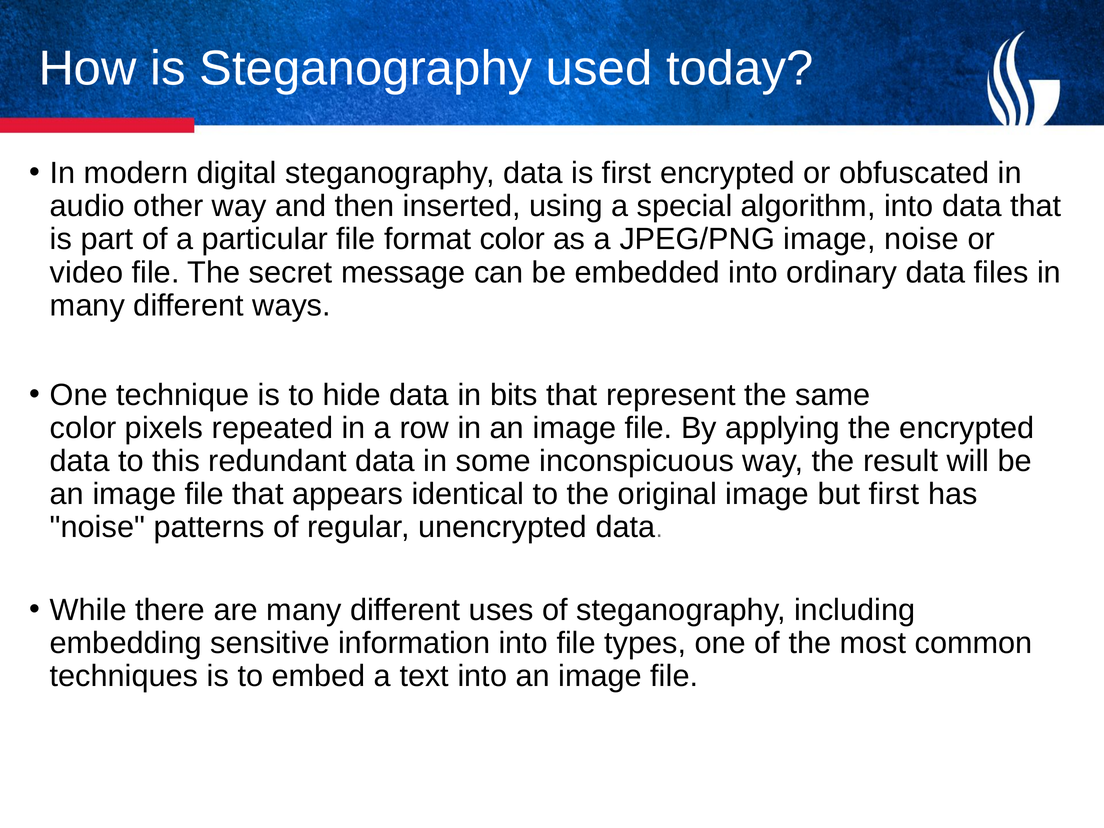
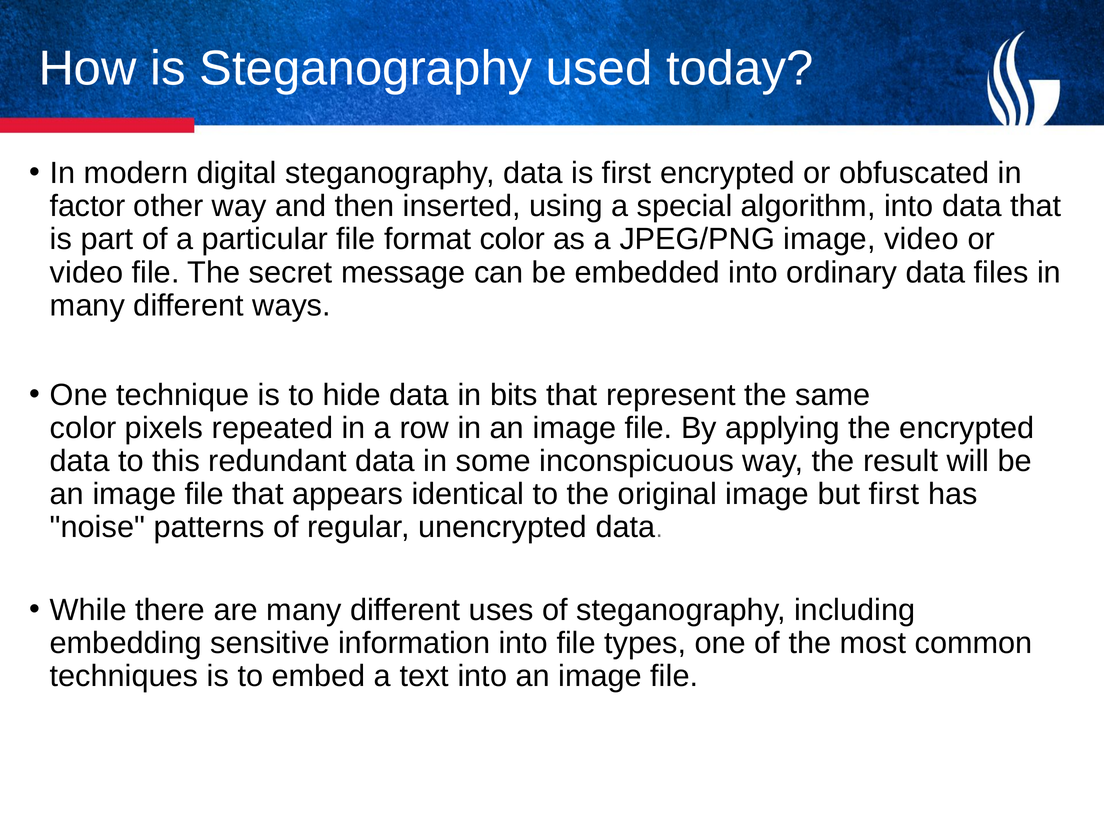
audio: audio -> factor
image noise: noise -> video
